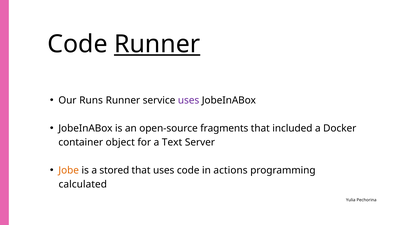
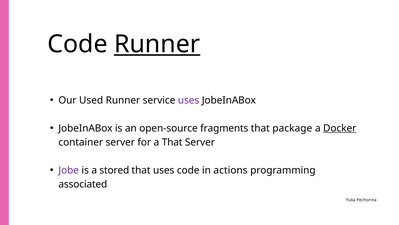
Runs: Runs -> Used
included: included -> package
Docker underline: none -> present
container object: object -> server
a Text: Text -> That
Jobe colour: orange -> purple
calculated: calculated -> associated
